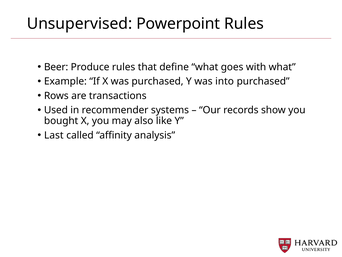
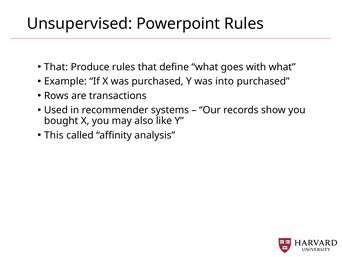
Beer at (56, 67): Beer -> That
Last: Last -> This
